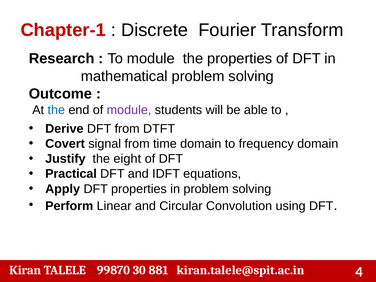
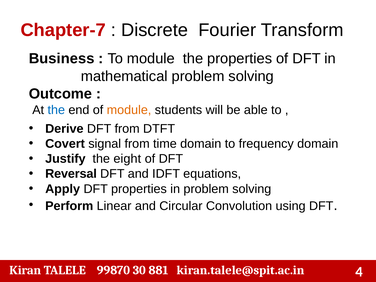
Chapter-1: Chapter-1 -> Chapter-7
Research: Research -> Business
module at (129, 110) colour: purple -> orange
Practical: Practical -> Reversal
